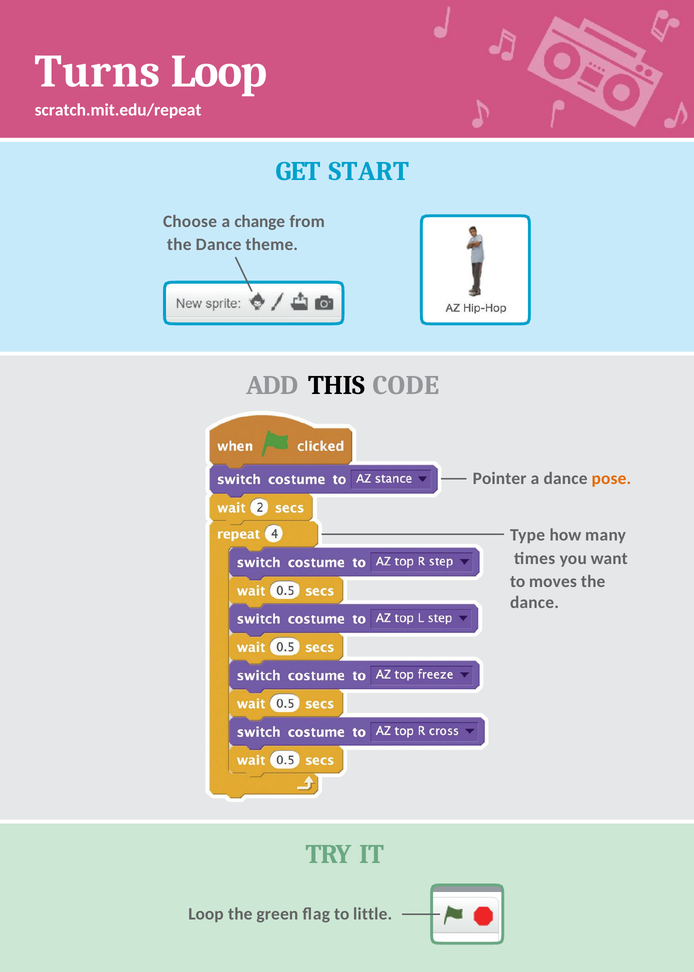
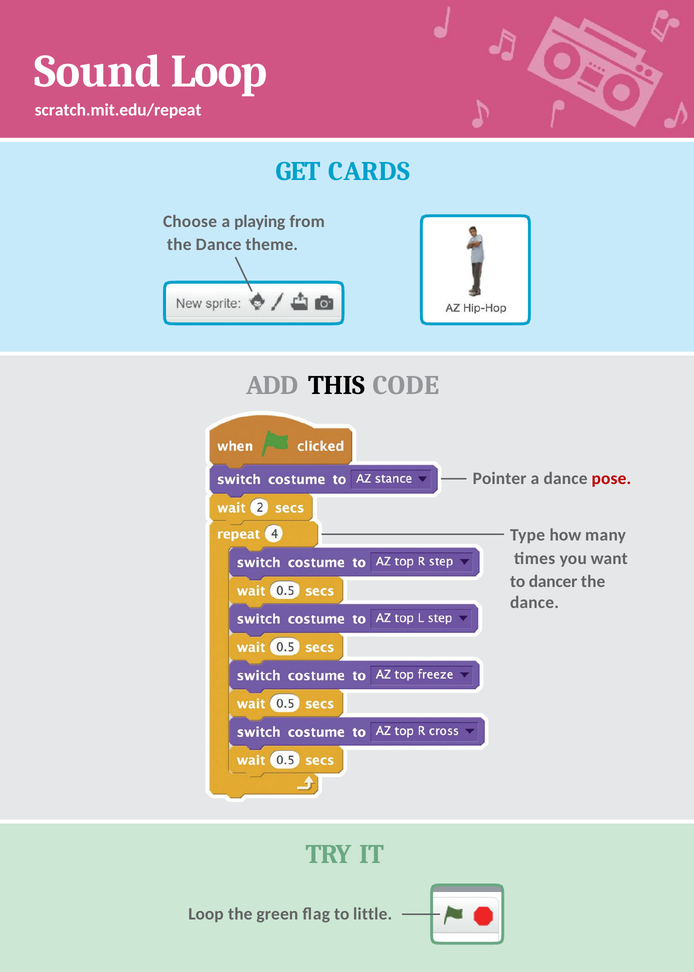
Turns: Turns -> Sound
START: START -> CARDS
change: change -> playing
pose colour: orange -> red
moves: moves -> dancer
